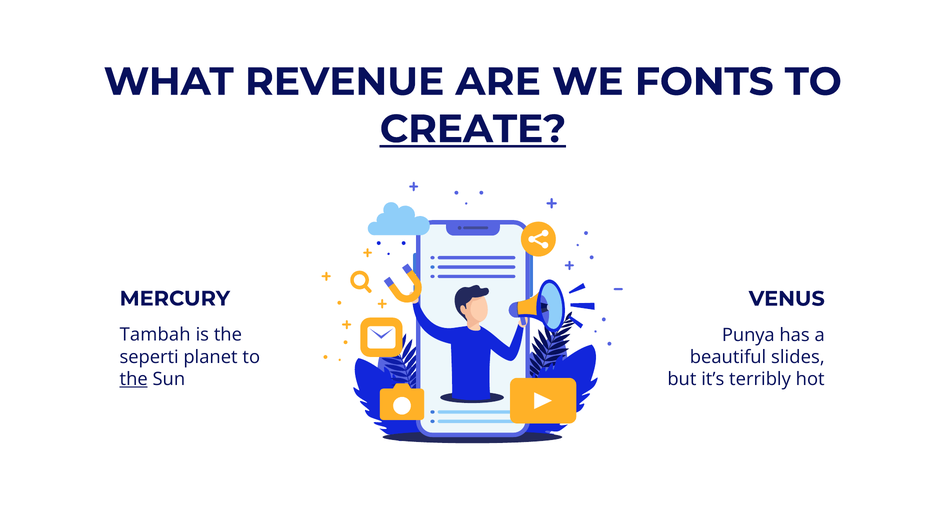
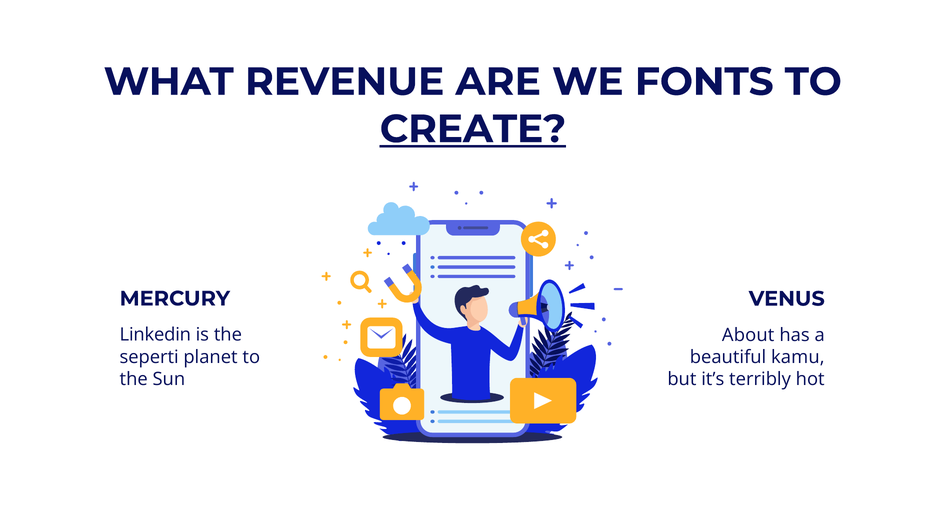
Tambah: Tambah -> Linkedin
Punya: Punya -> About
slides: slides -> kamu
the at (134, 379) underline: present -> none
